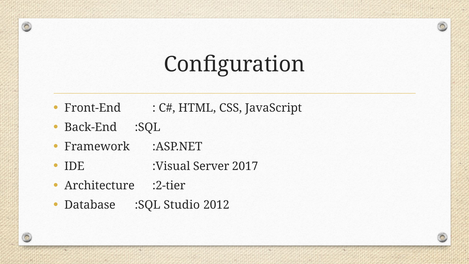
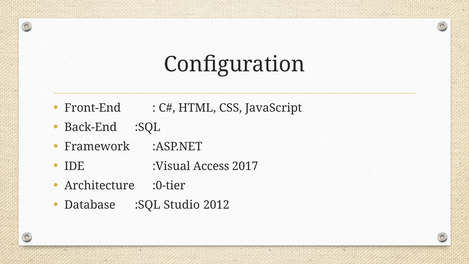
Server: Server -> Access
:2-tier: :2-tier -> :0-tier
